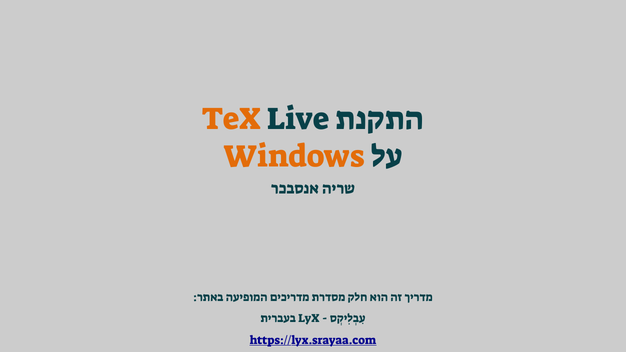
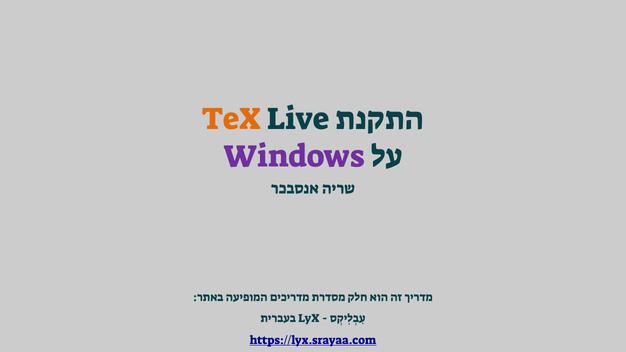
Windows colour: orange -> purple
